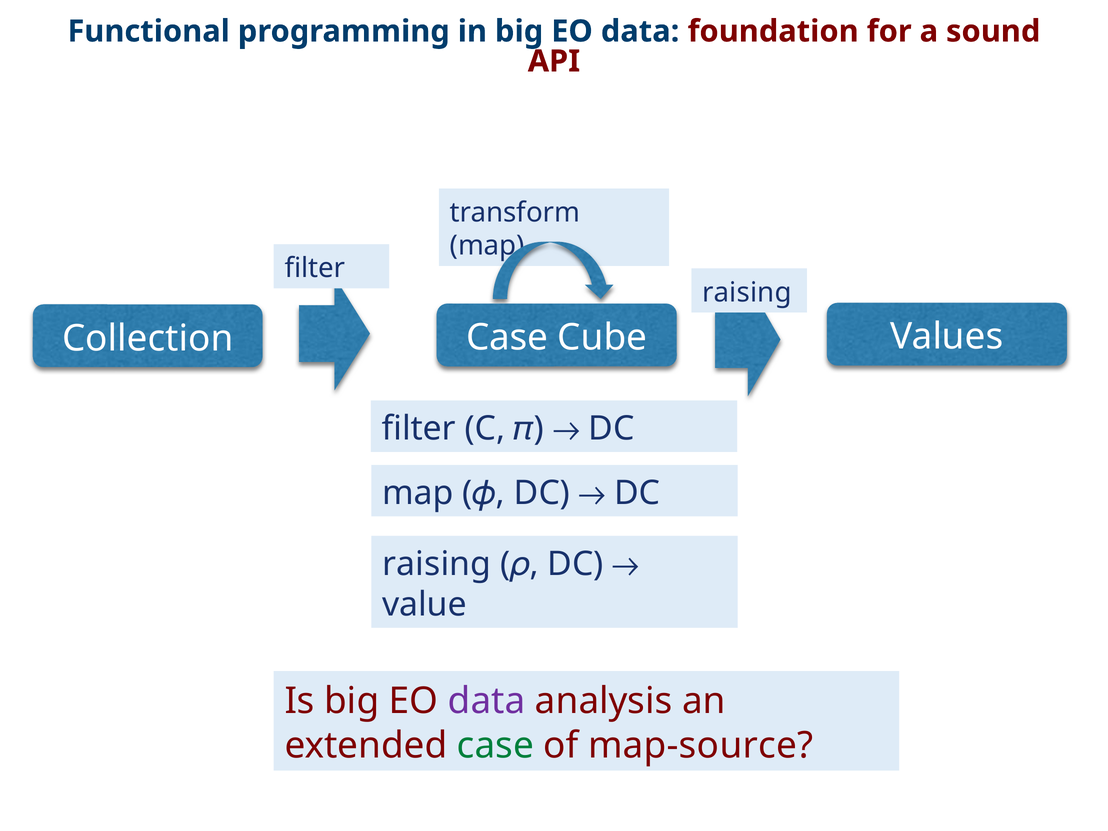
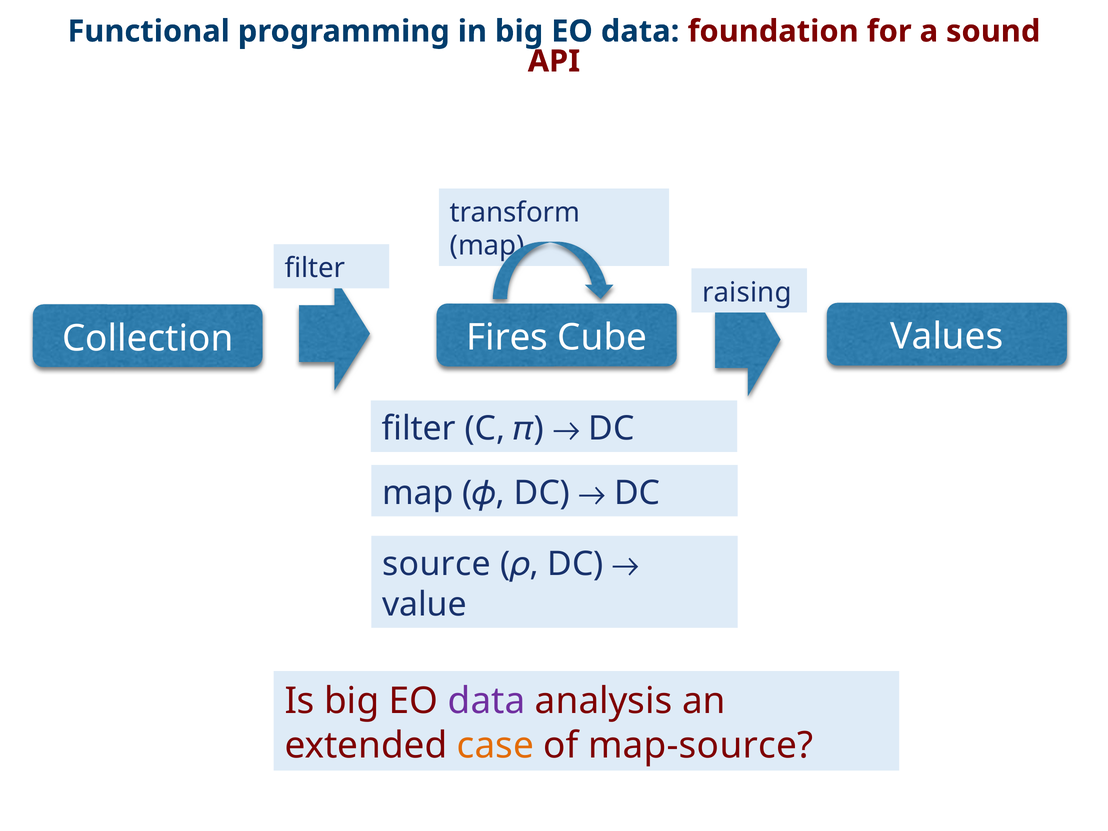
Case at (507, 338): Case -> Fires
raising at (437, 564): raising -> source
case at (495, 746) colour: green -> orange
